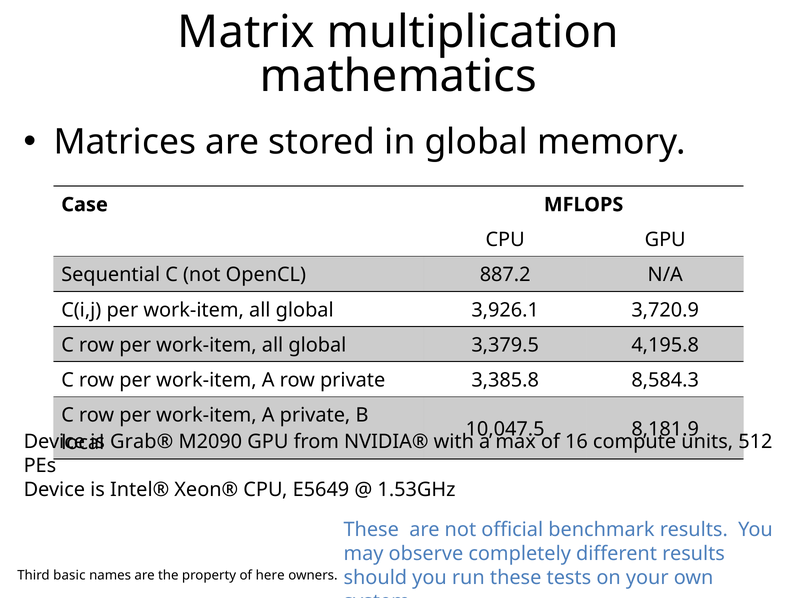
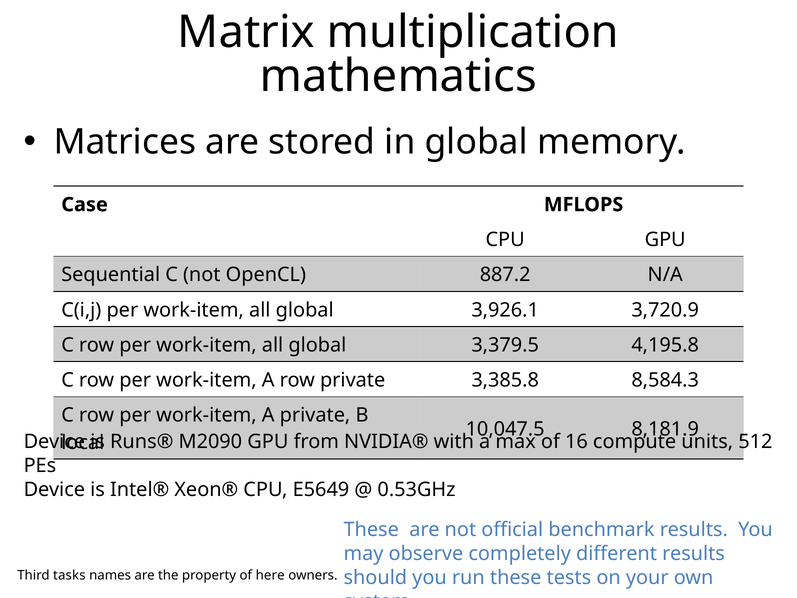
Grab®: Grab® -> Runs®
1.53GHz: 1.53GHz -> 0.53GHz
basic: basic -> tasks
